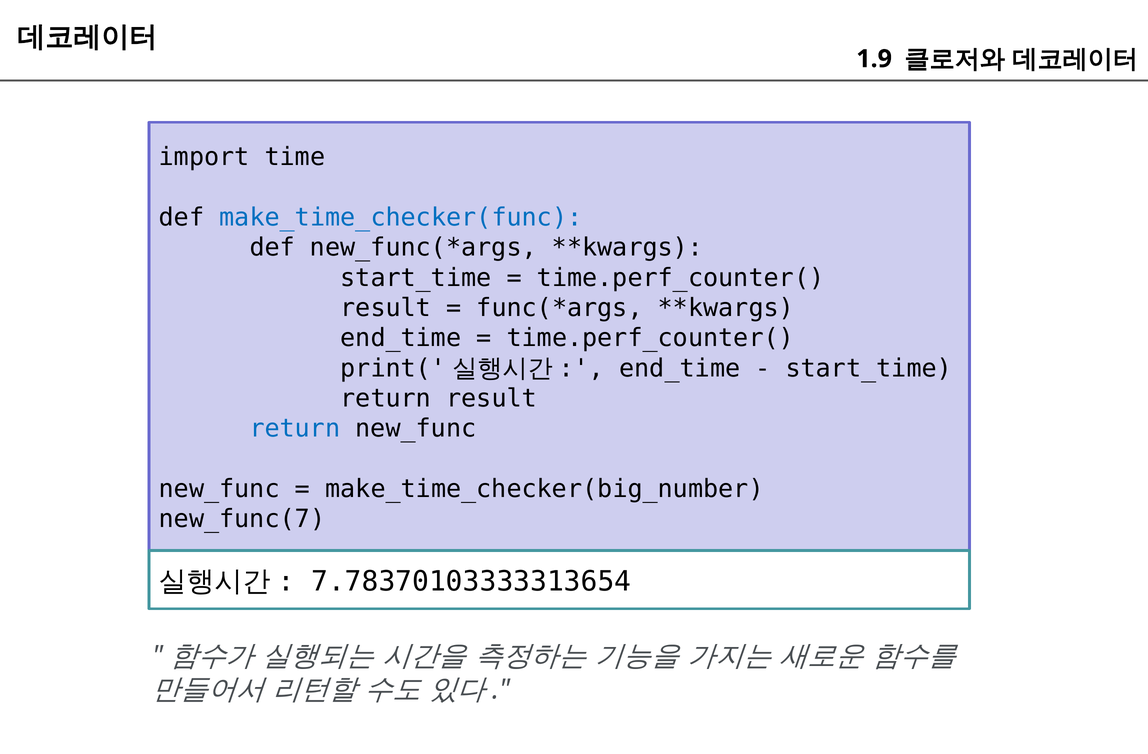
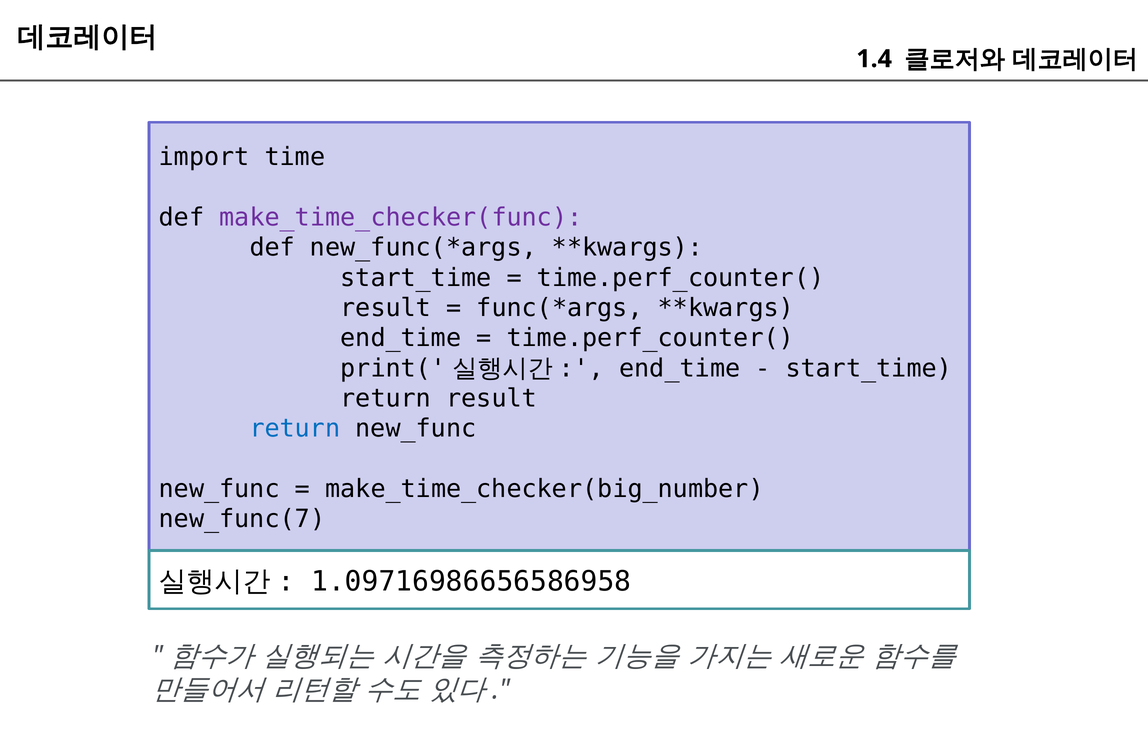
1.9: 1.9 -> 1.4
make_time_checker(func colour: blue -> purple
7.78370103333313654: 7.78370103333313654 -> 1.09716986656586958
